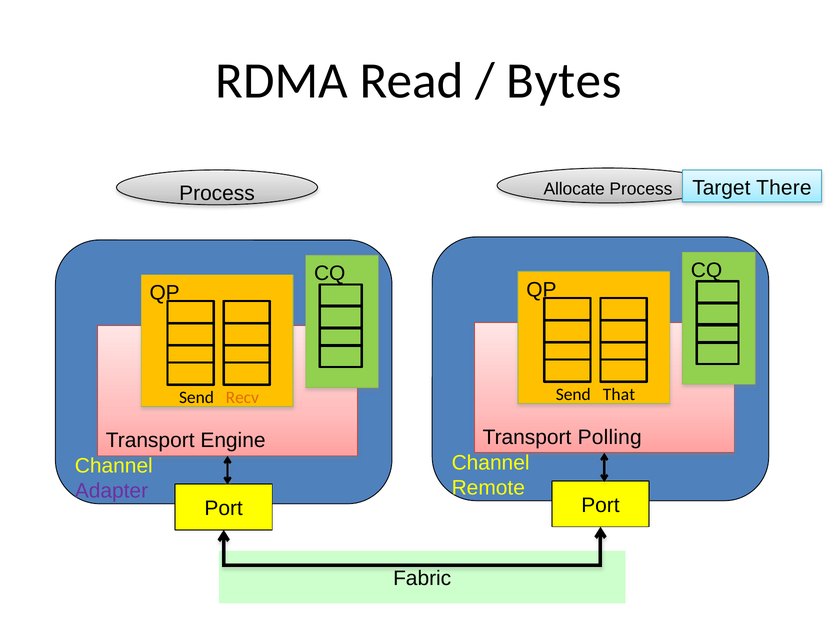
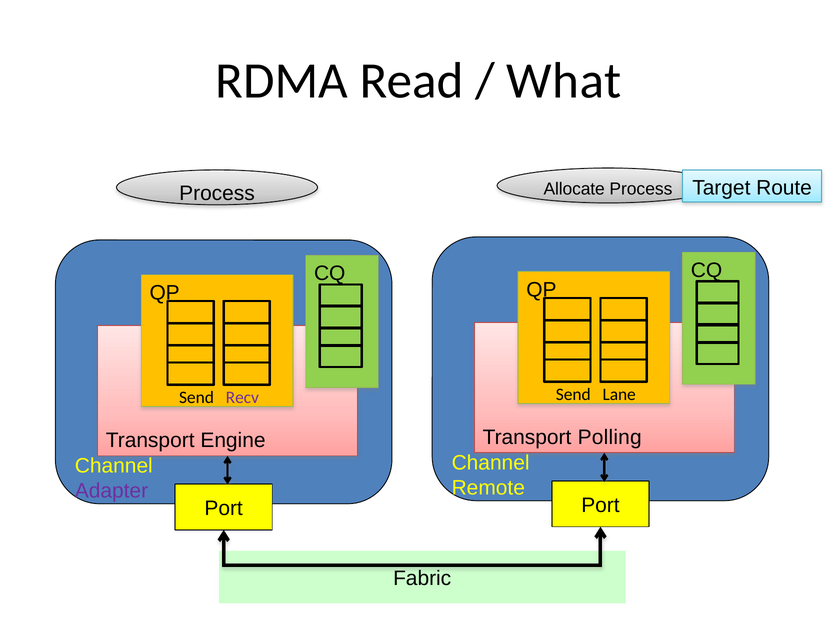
Bytes: Bytes -> What
There: There -> Route
That: That -> Lane
Recv colour: orange -> purple
